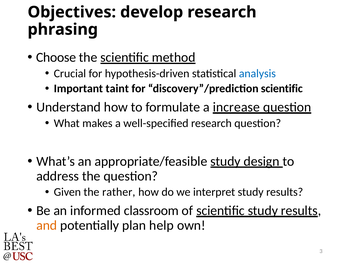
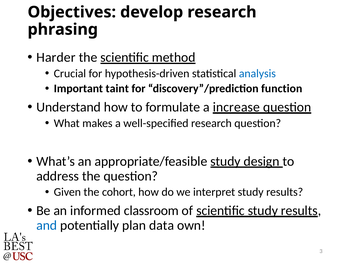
Choose: Choose -> Harder
discovery”/prediction scientific: scientific -> function
rather: rather -> cohort
and colour: orange -> blue
help: help -> data
